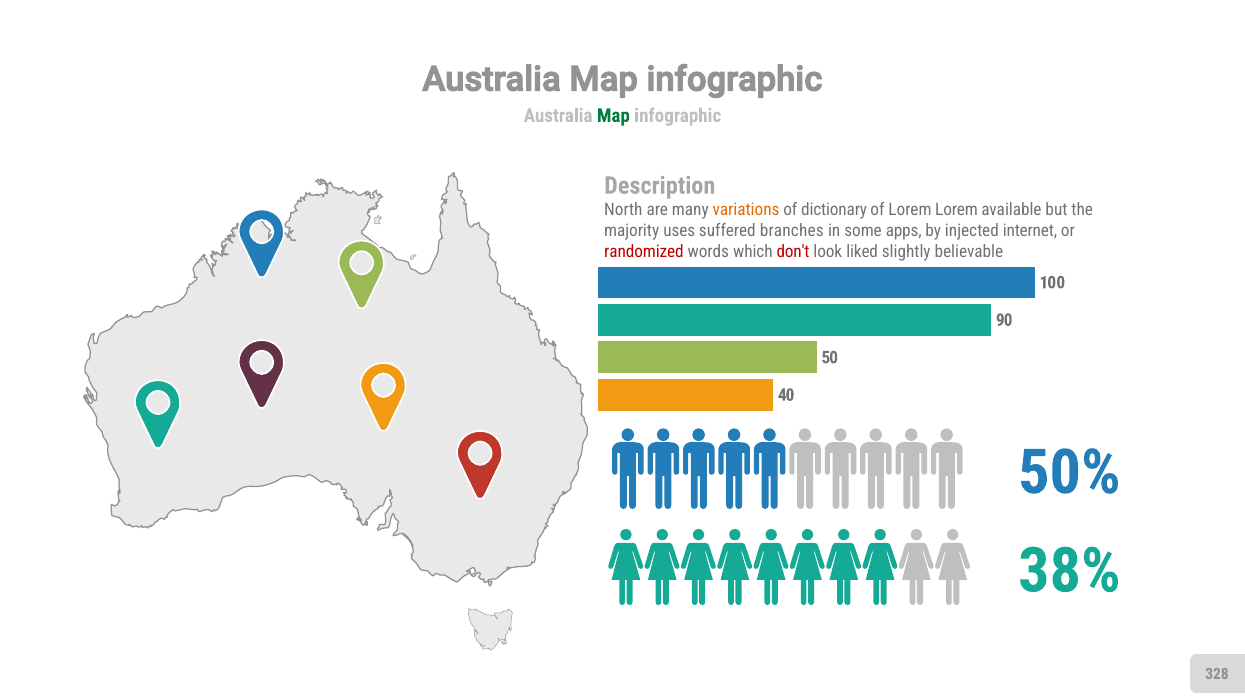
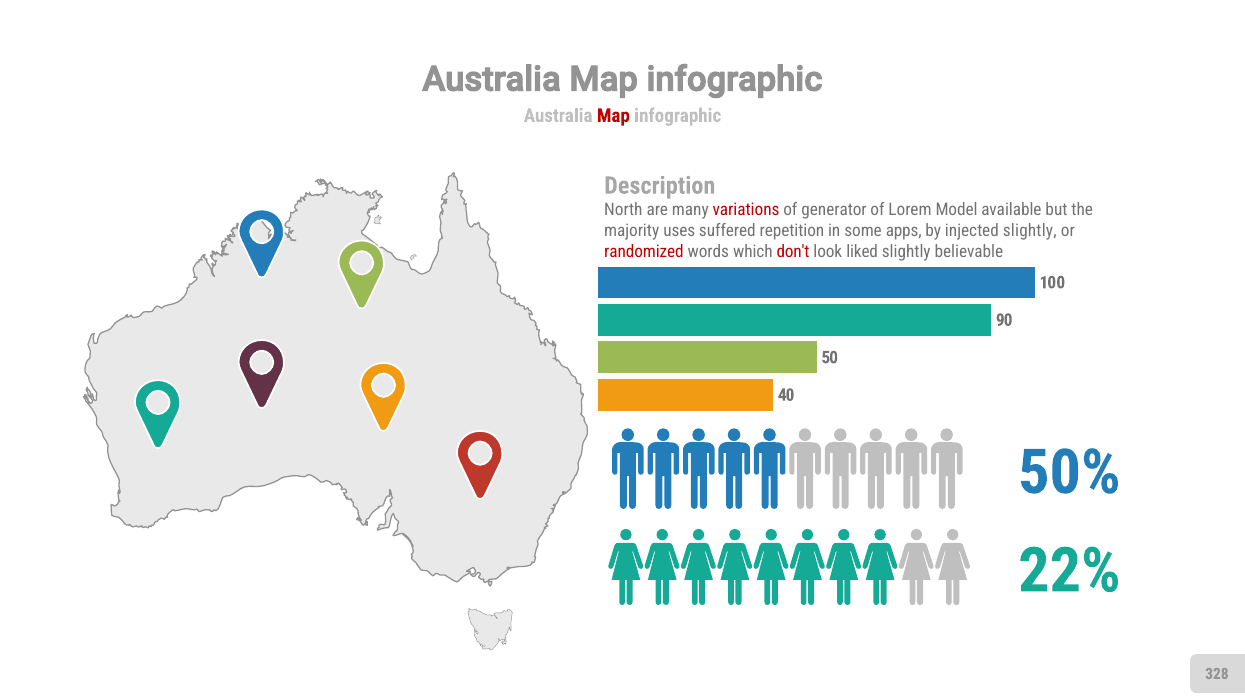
Map at (613, 116) colour: green -> red
variations colour: orange -> red
dictionary: dictionary -> generator
Lorem Lorem: Lorem -> Model
branches: branches -> repetition
injected internet: internet -> slightly
38%: 38% -> 22%
